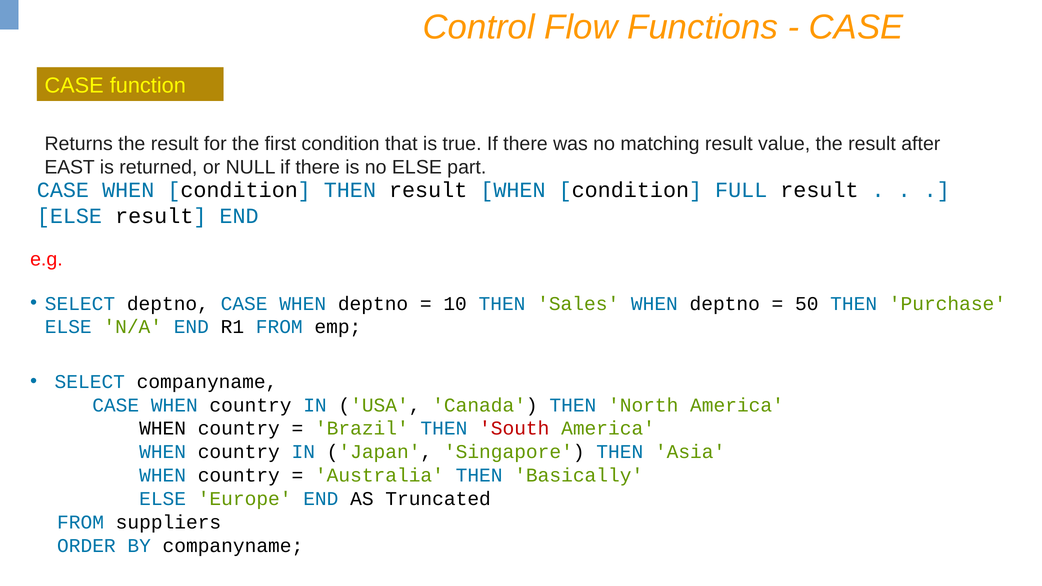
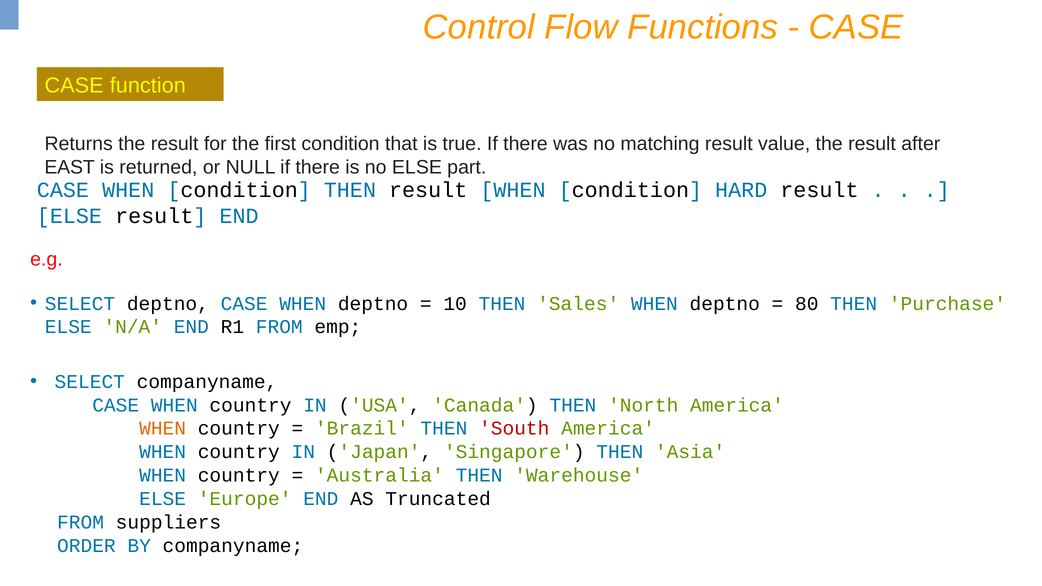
FULL: FULL -> HARD
50: 50 -> 80
WHEN at (163, 429) colour: black -> orange
Basically: Basically -> Warehouse
